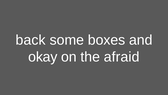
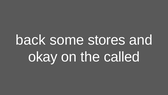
boxes: boxes -> stores
afraid: afraid -> called
